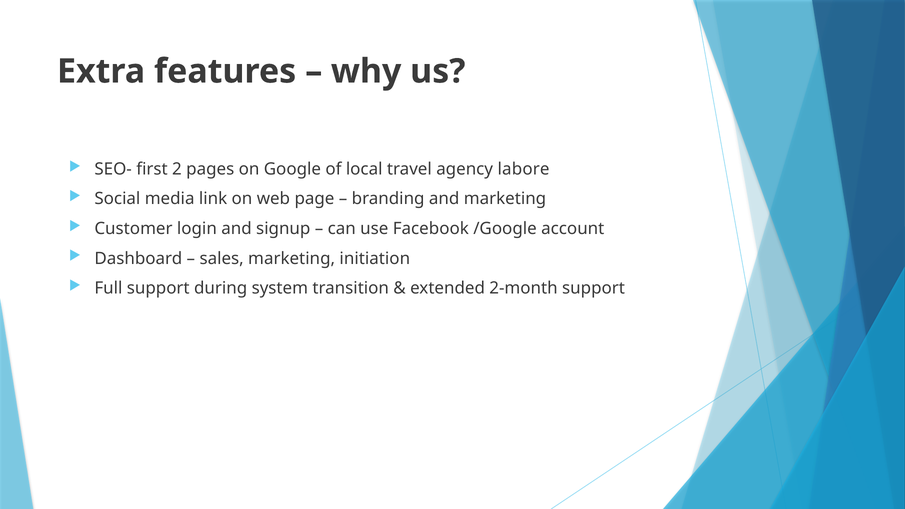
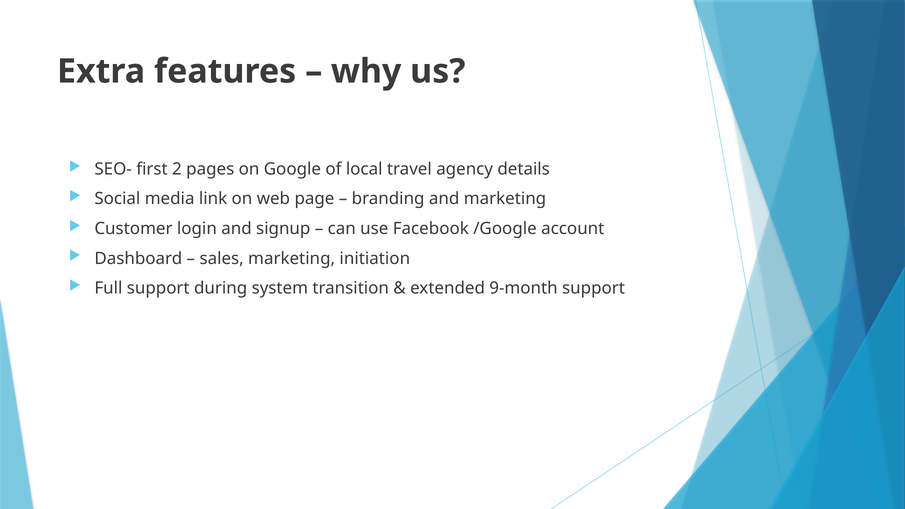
labore: labore -> details
2-month: 2-month -> 9-month
